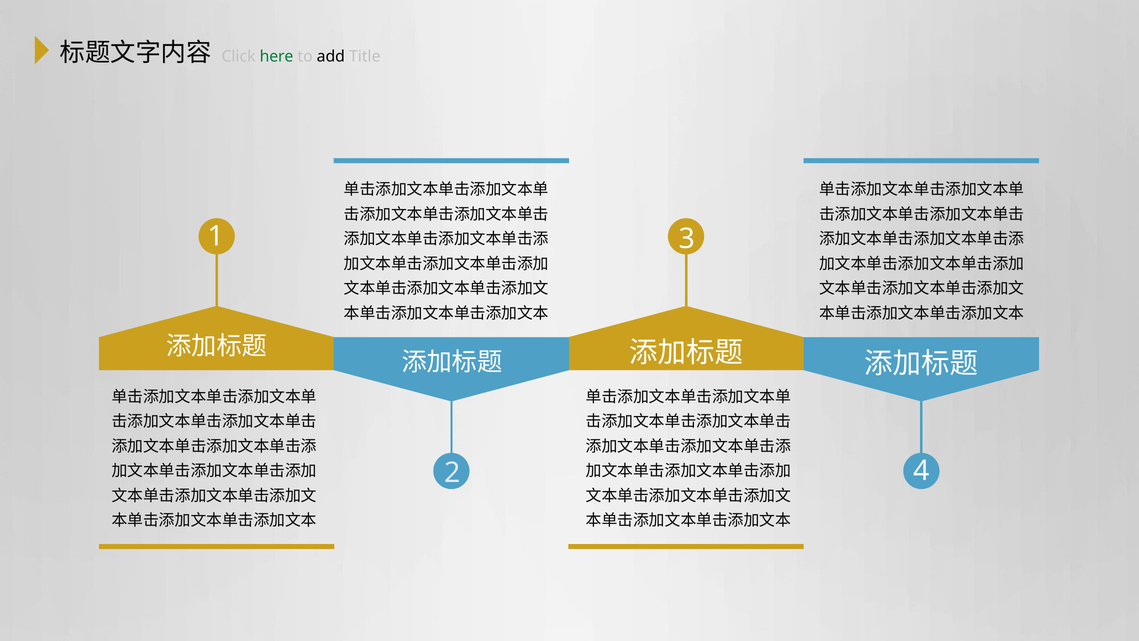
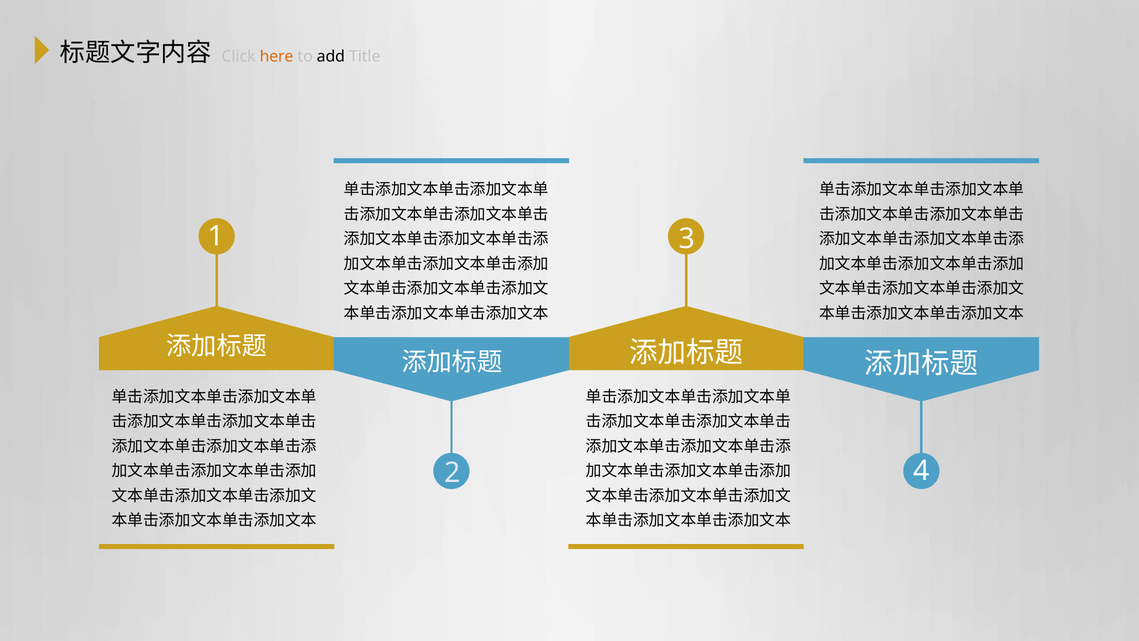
here colour: green -> orange
